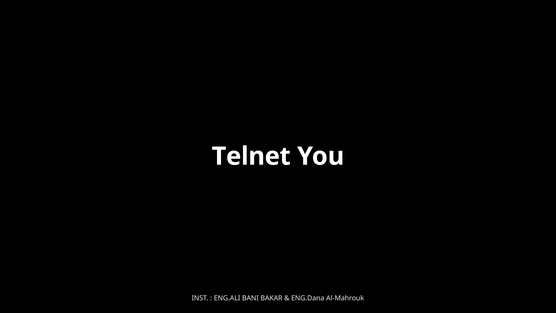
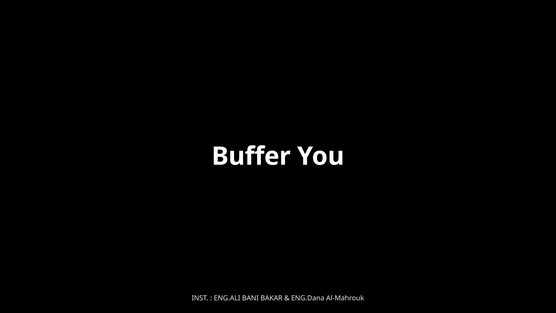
Telnet: Telnet -> Buffer
